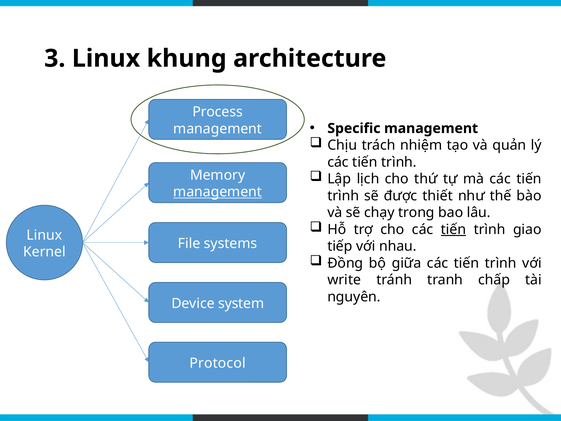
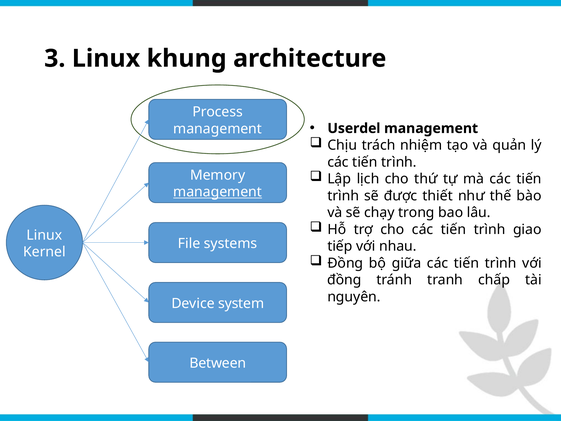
Specific: Specific -> Userdel
tiến at (454, 229) underline: present -> none
write at (344, 280): write -> đồng
Protocol: Protocol -> Between
